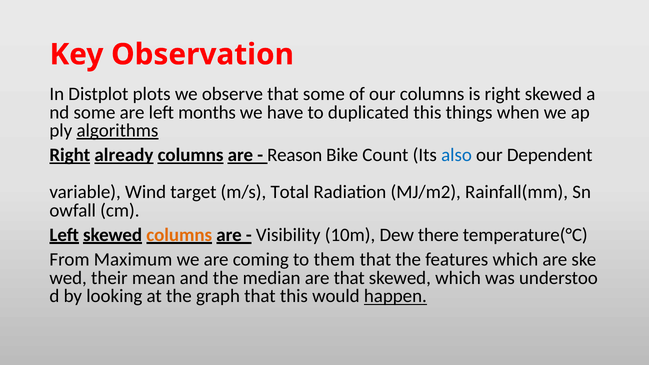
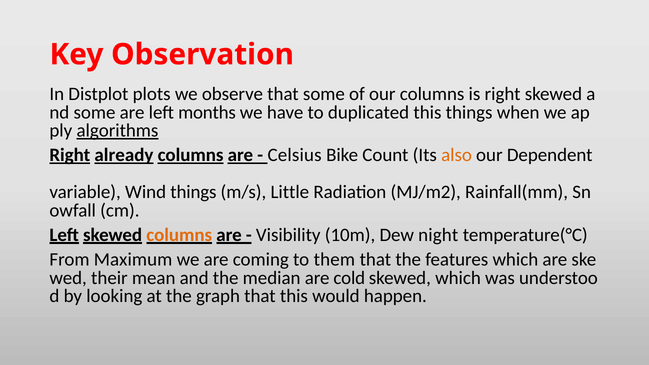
Reason: Reason -> Celsius
also colour: blue -> orange
Wind target: target -> things
Total: Total -> Little
there: there -> night
are that: that -> cold
happen underline: present -> none
